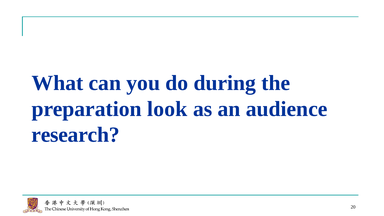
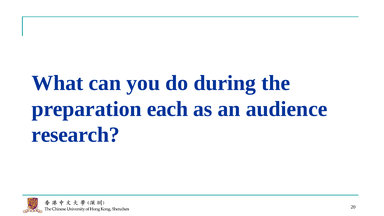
look: look -> each
